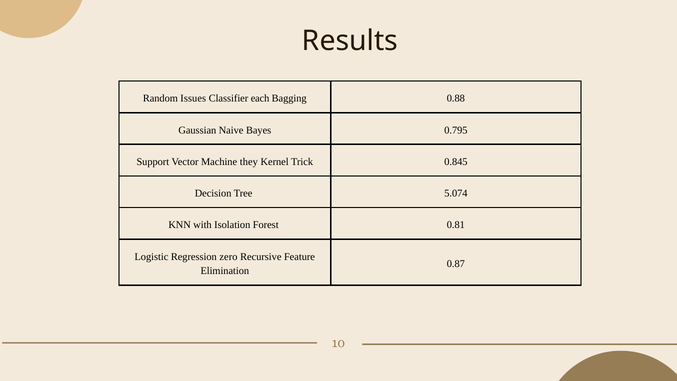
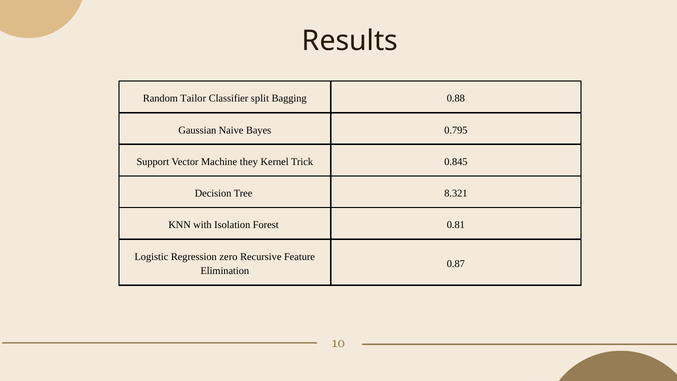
Issues: Issues -> Tailor
each: each -> split
5.074: 5.074 -> 8.321
